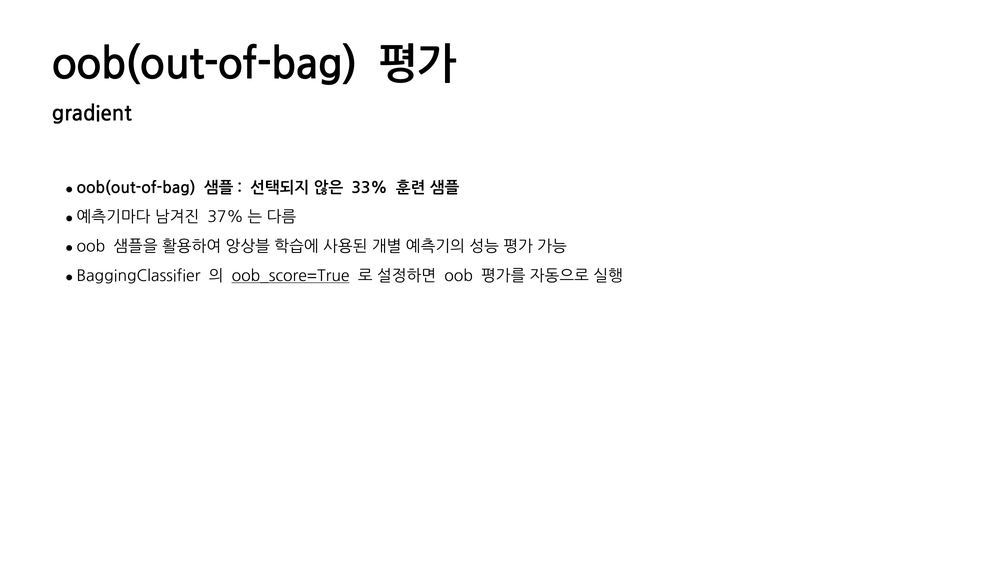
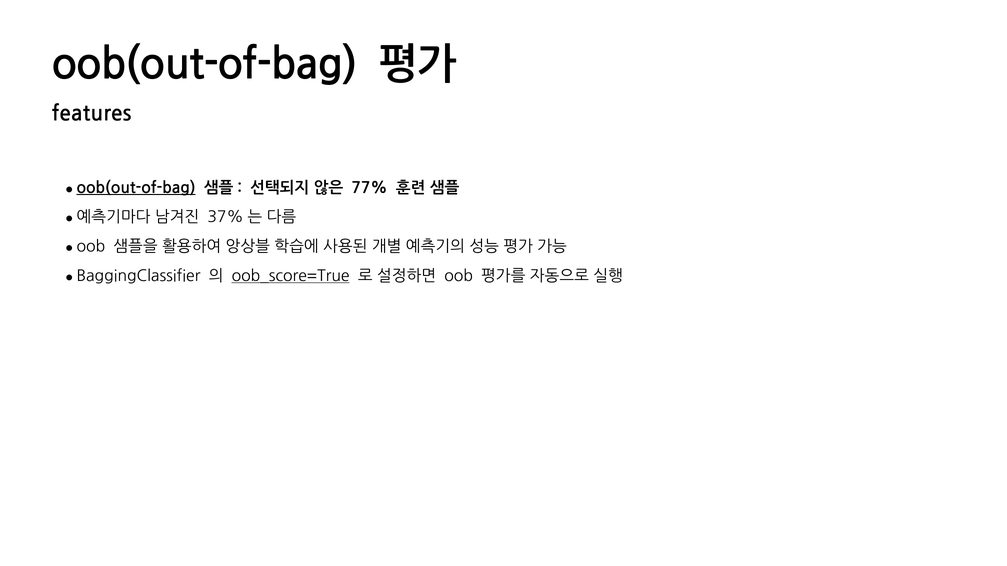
gradient: gradient -> features
oob(out-of-bag at (136, 188) underline: none -> present
33%: 33% -> 77%
